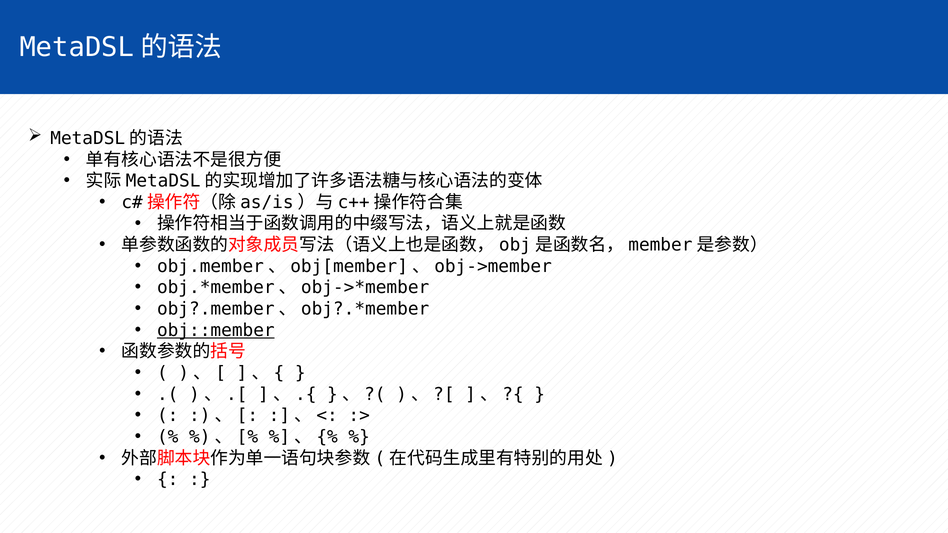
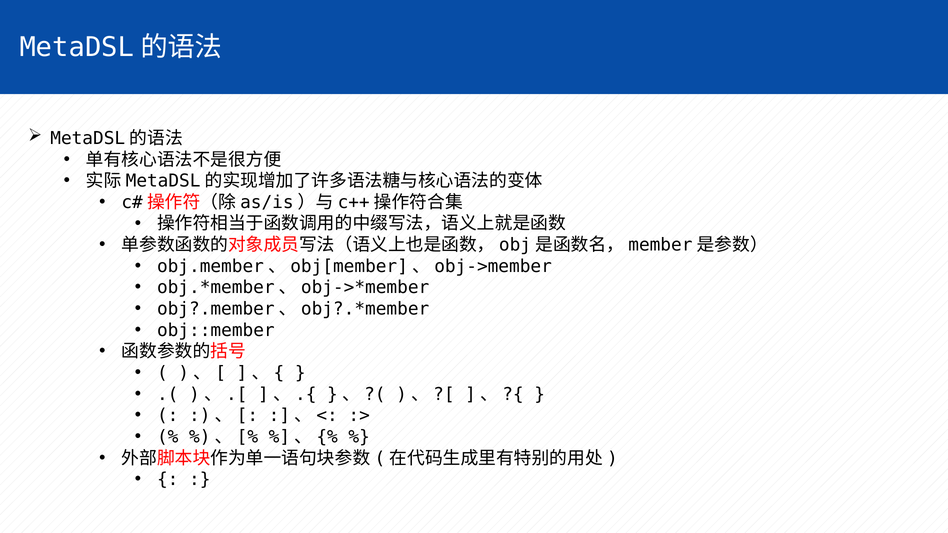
obj::member underline: present -> none
